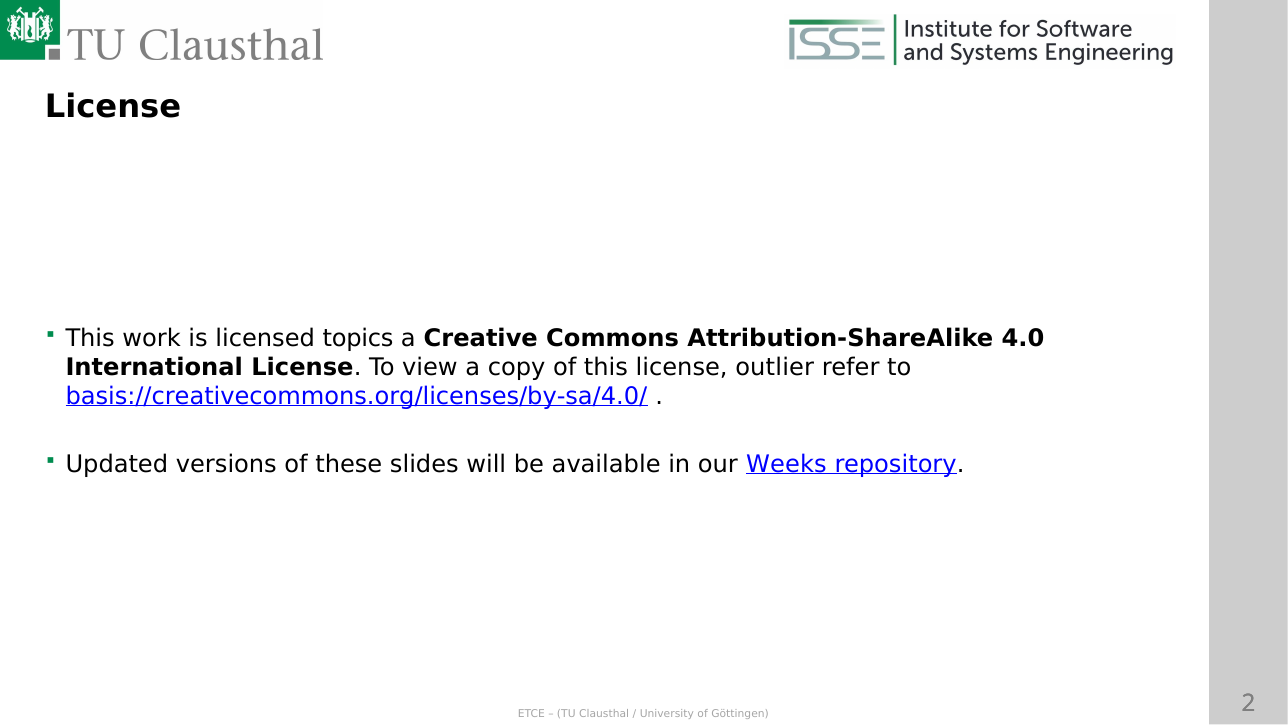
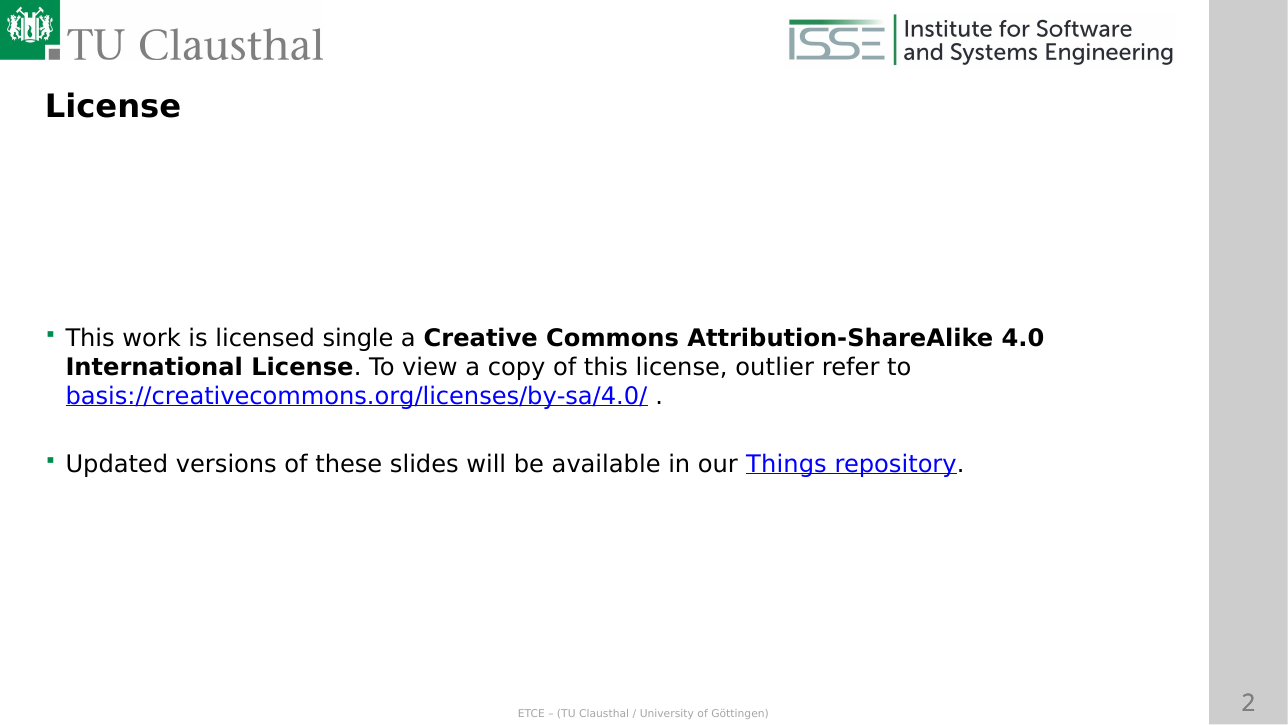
topics: topics -> single
Weeks: Weeks -> Things
